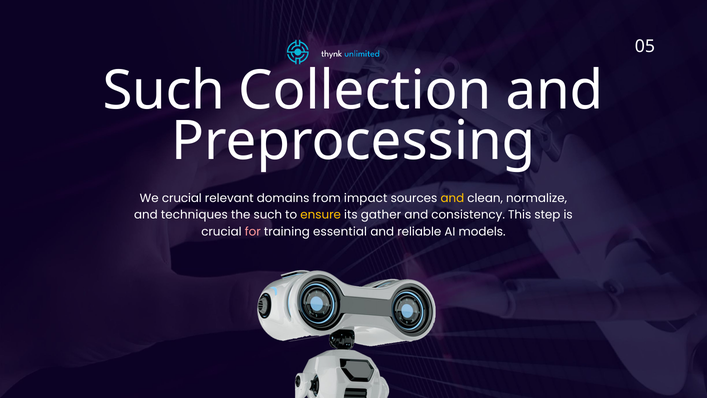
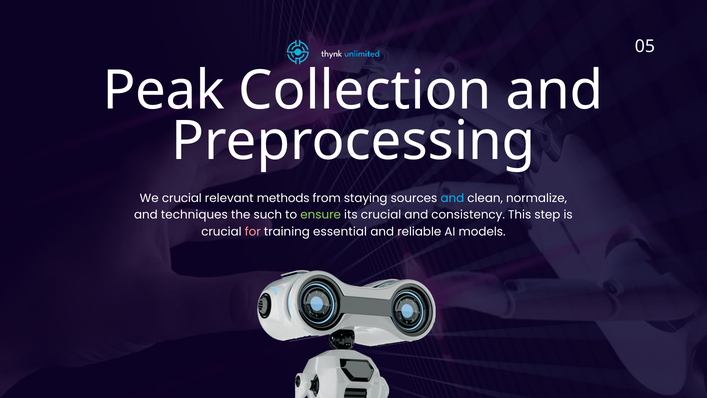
Such at (164, 90): Such -> Peak
domains: domains -> methods
impact: impact -> staying
and at (452, 198) colour: yellow -> light blue
ensure colour: yellow -> light green
its gather: gather -> crucial
